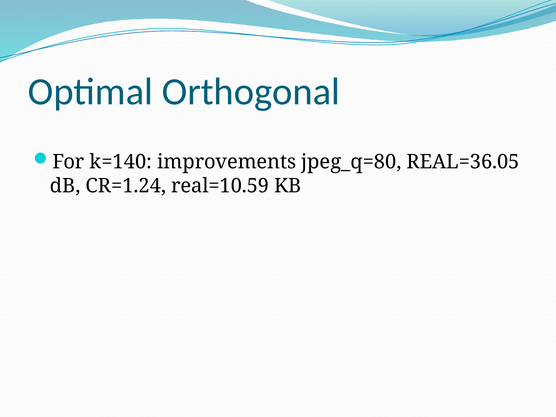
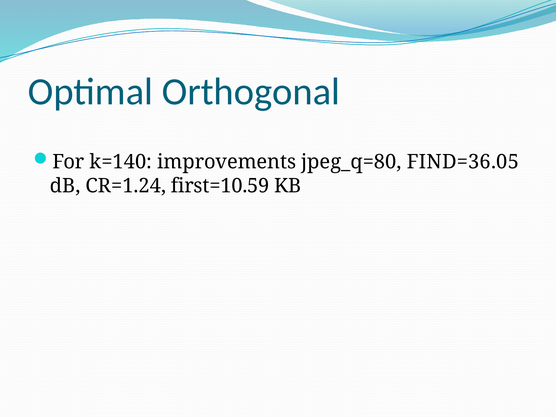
REAL=36.05: REAL=36.05 -> FIND=36.05
real=10.59: real=10.59 -> first=10.59
